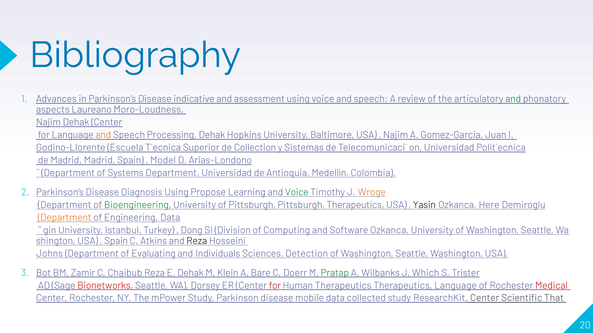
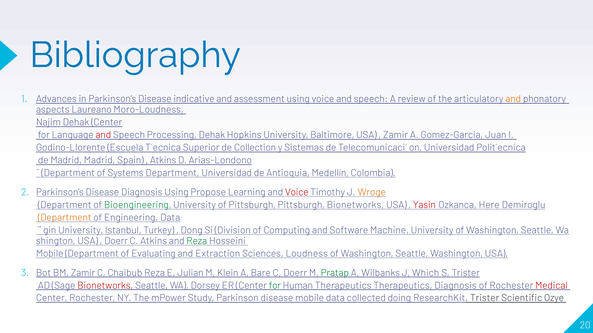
and at (513, 99) colour: green -> orange
and at (103, 135) colour: orange -> red
Najim at (396, 135): Najim -> Zamir
Model at (163, 161): Model -> Atkins
Voice at (297, 193) colour: green -> red
Pittsburgh Therapeutics: Therapeutics -> Bionetworks
Yasin colour: black -> red
Software Ozkanca: Ozkanca -> Machine
Spain at (116, 241): Spain -> Doerr
Reza at (197, 241) colour: black -> green
Johns at (50, 254): Johns -> Mobile
Individuals: Individuals -> Extraction
Detection: Detection -> Loudness
E Dehak: Dehak -> Julian
for at (275, 286) colour: red -> green
Therapeutics Language: Language -> Diagnosis
collected study: study -> doing
ResearchKit Center: Center -> Trister
That: That -> Ozye
